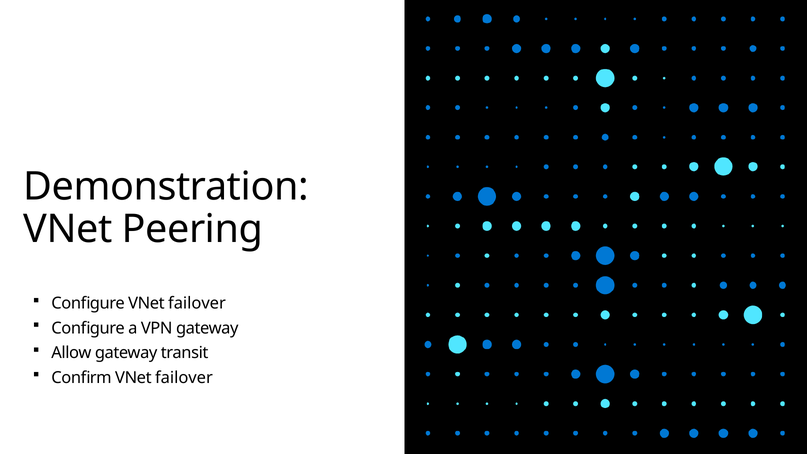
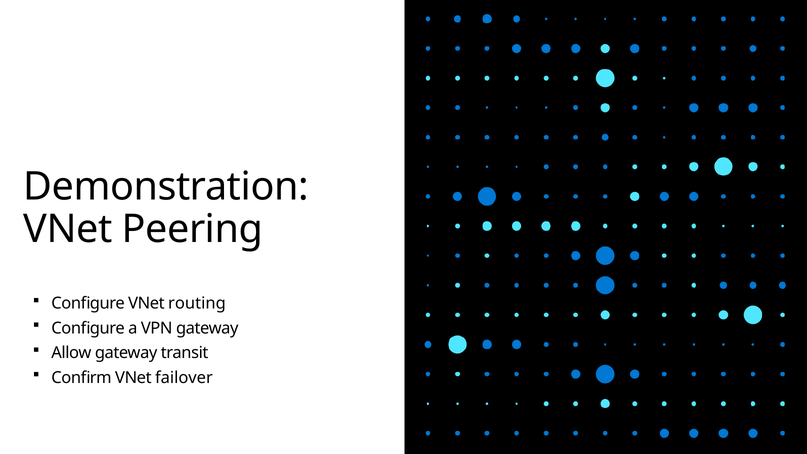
Configure VNet failover: failover -> routing
